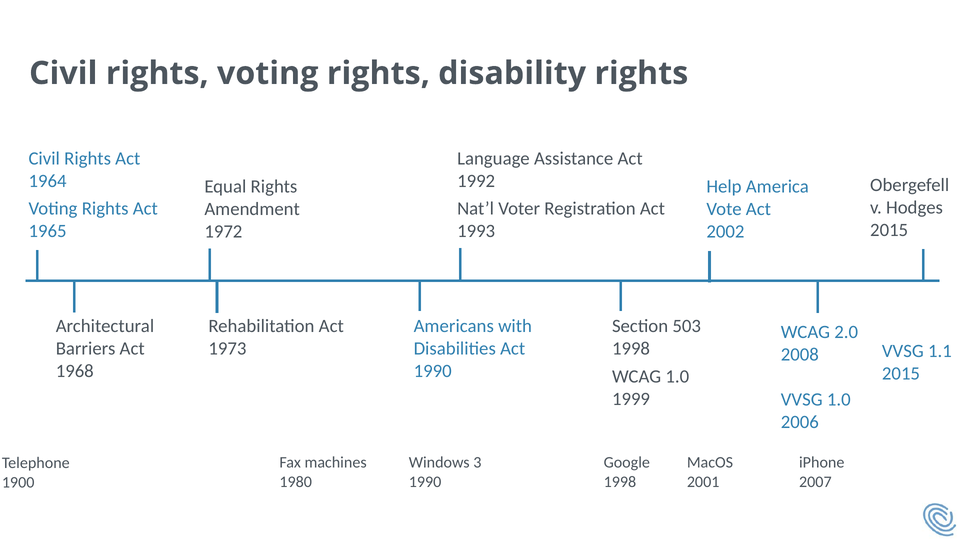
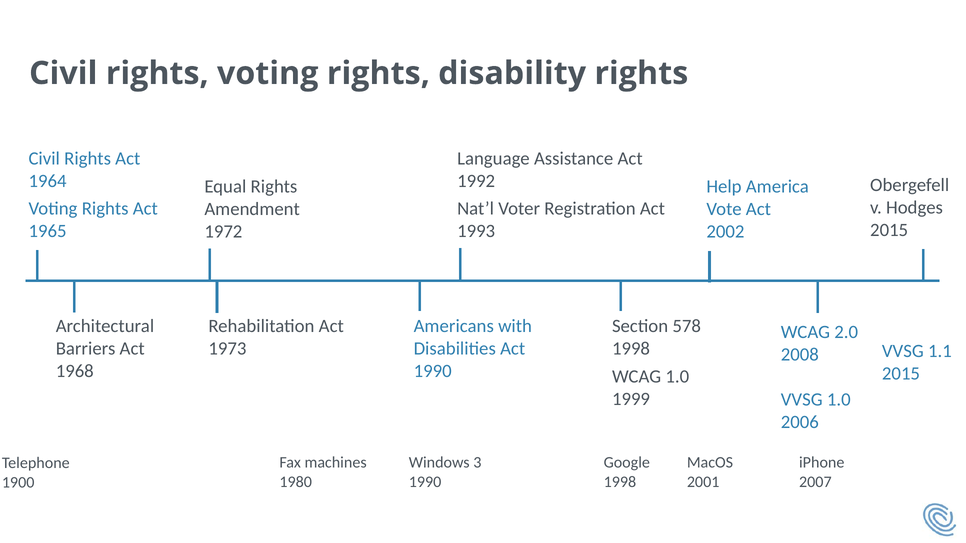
503: 503 -> 578
